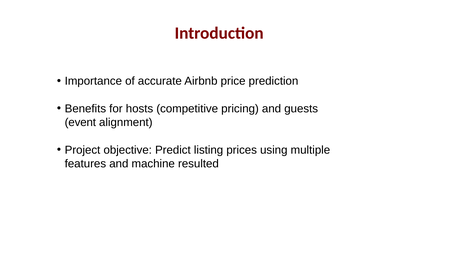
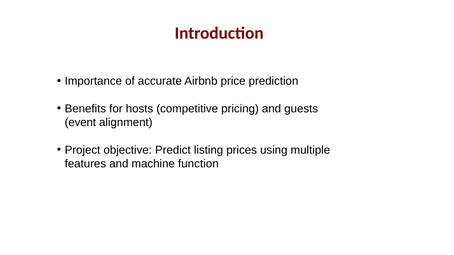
resulted: resulted -> function
